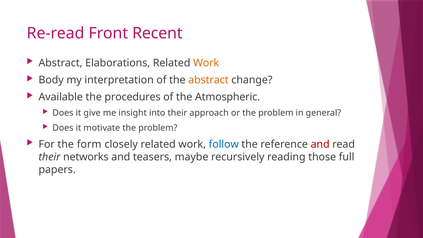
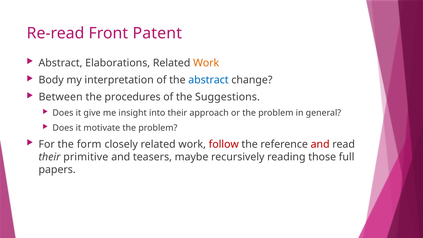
Recent: Recent -> Patent
abstract at (208, 80) colour: orange -> blue
Available: Available -> Between
Atmospheric: Atmospheric -> Suggestions
follow colour: blue -> red
networks: networks -> primitive
